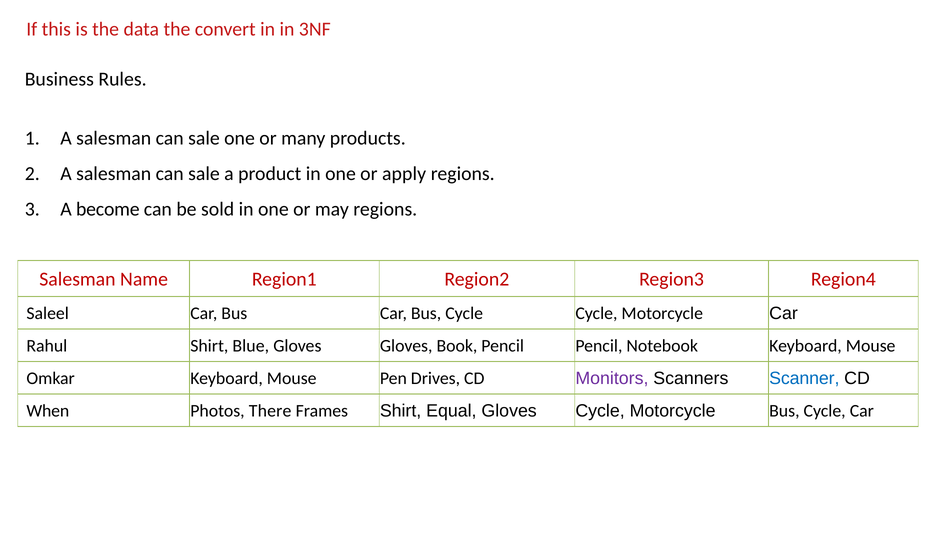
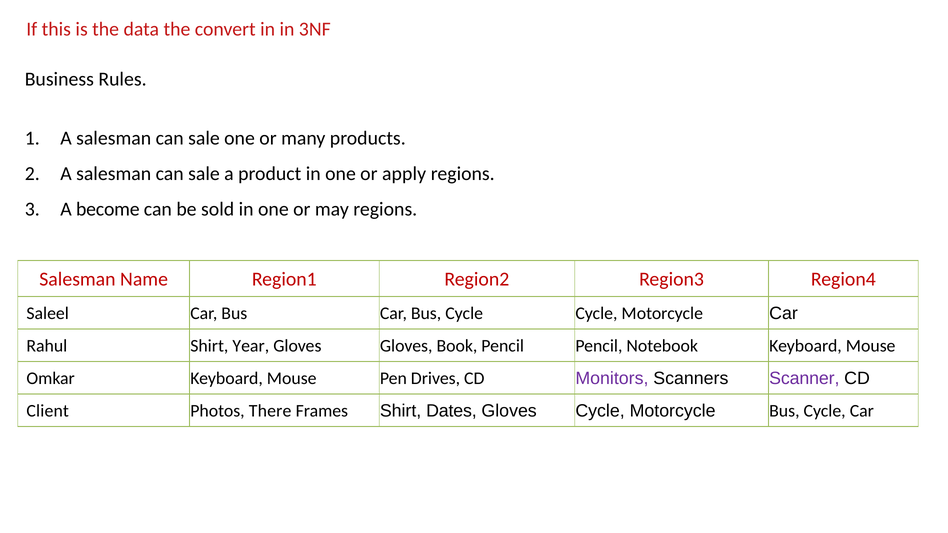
Blue: Blue -> Year
Scanner colour: blue -> purple
When: When -> Client
Equal: Equal -> Dates
